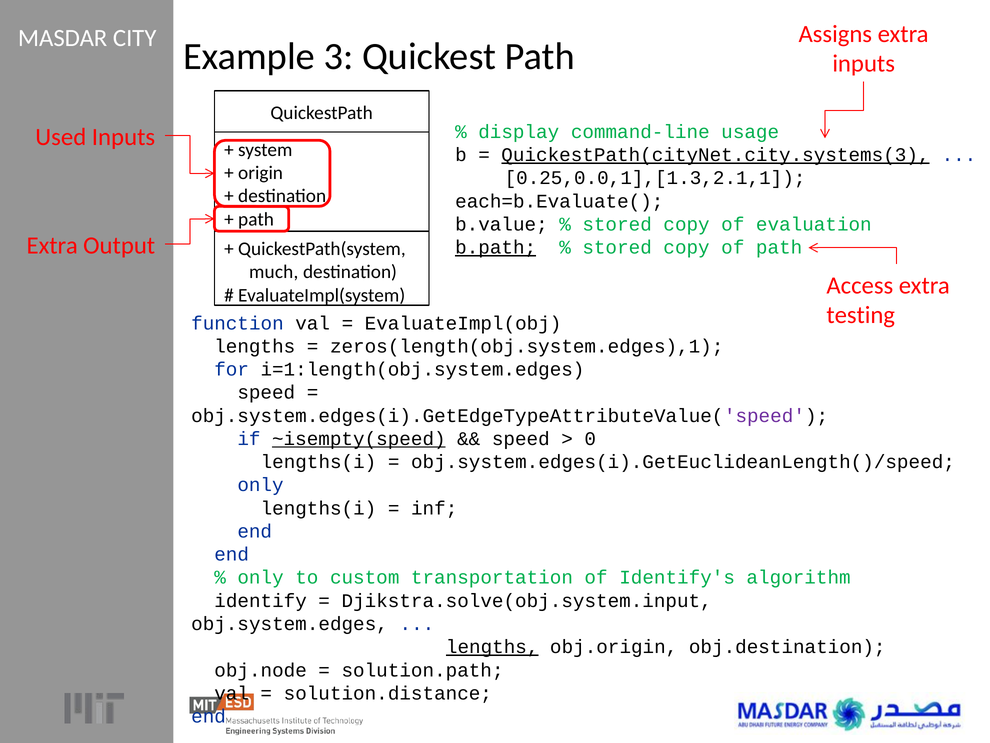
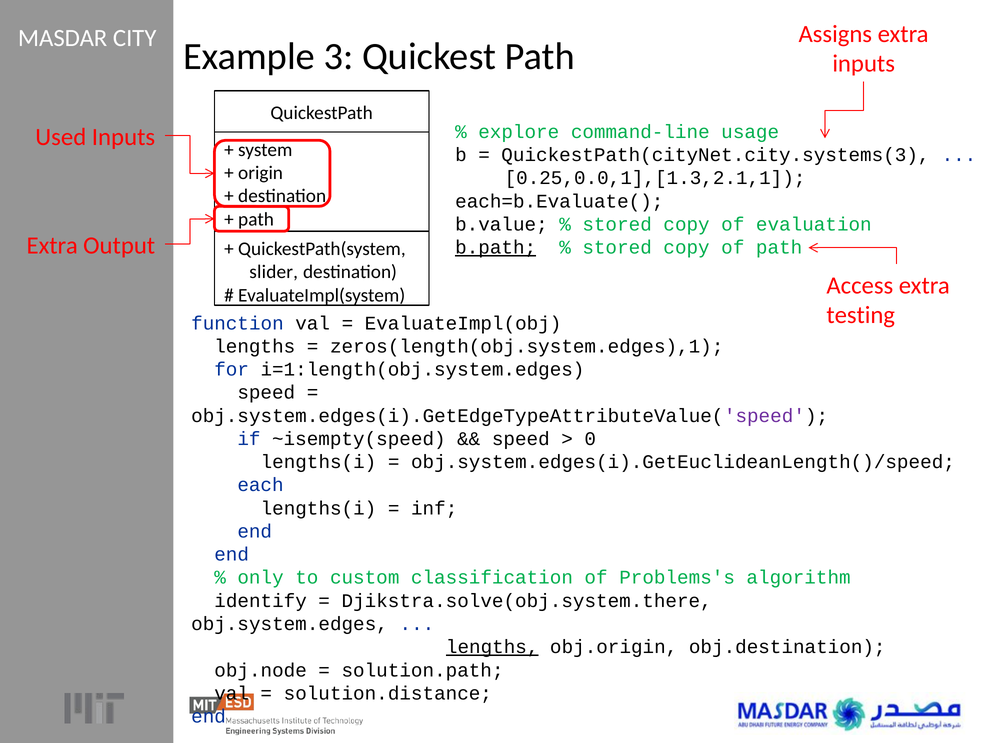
display: display -> explore
QuickestPath(cityNet.city.systems(3 underline: present -> none
much: much -> slider
~isempty(speed underline: present -> none
only at (260, 485): only -> each
transportation: transportation -> classification
Identify's: Identify's -> Problems's
Djikstra.solve(obj.system.input: Djikstra.solve(obj.system.input -> Djikstra.solve(obj.system.there
